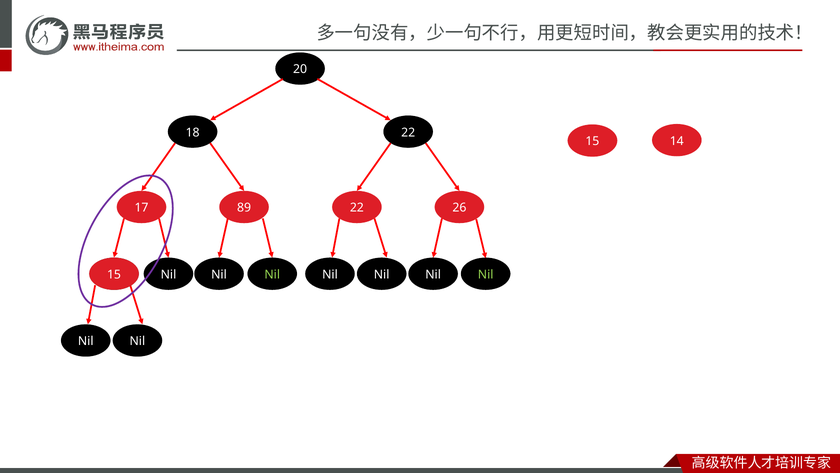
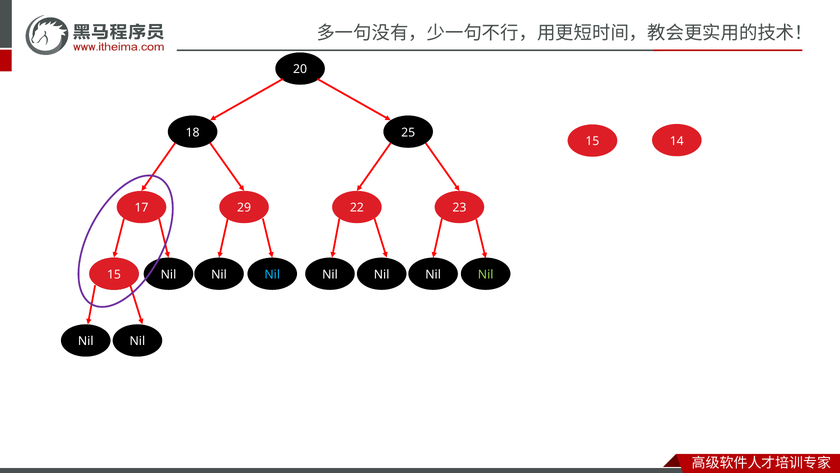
18 22: 22 -> 25
89: 89 -> 29
26: 26 -> 23
Nil at (272, 274) colour: light green -> light blue
